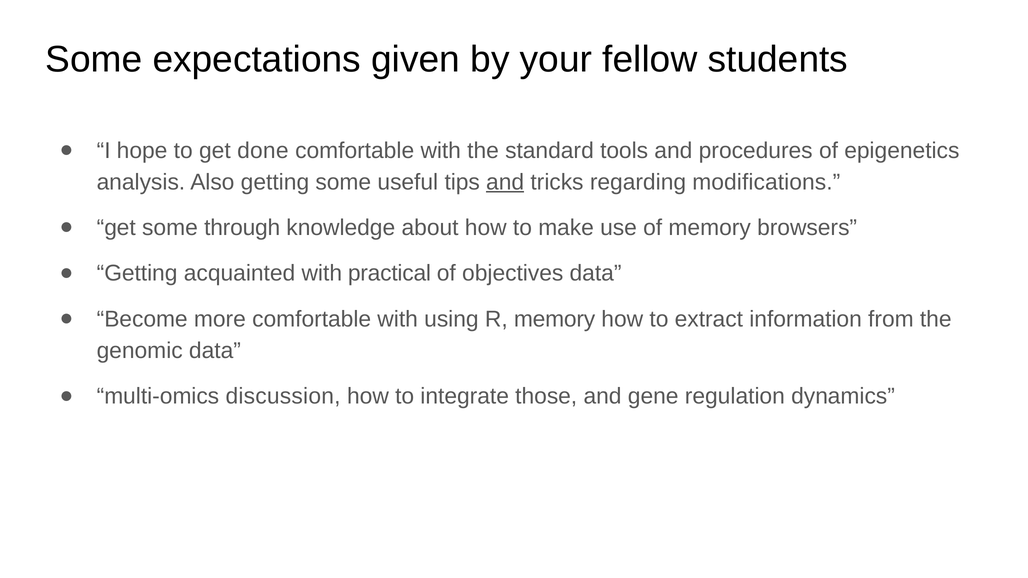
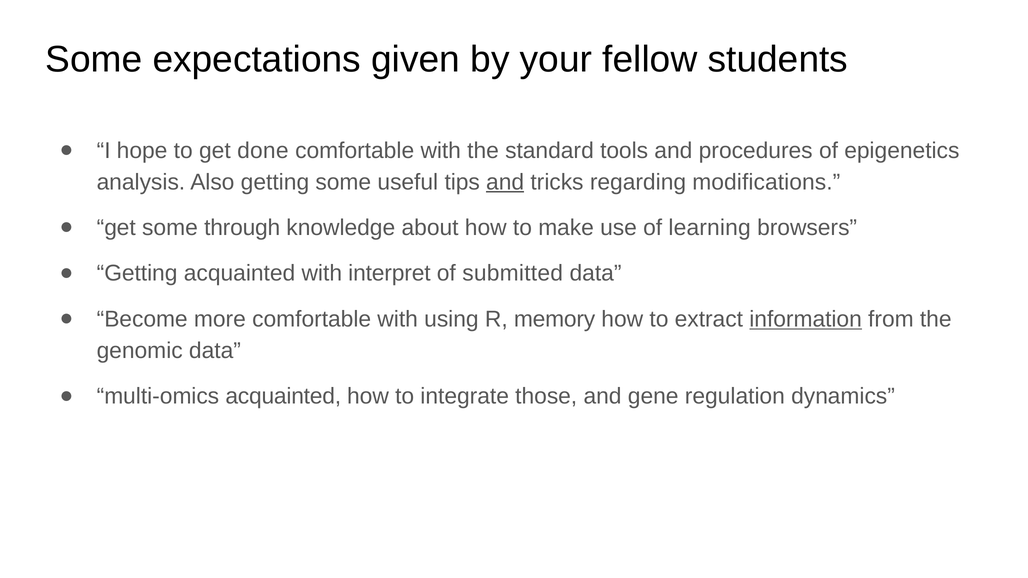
of memory: memory -> learning
practical: practical -> interpret
objectives: objectives -> submitted
information underline: none -> present
multi-omics discussion: discussion -> acquainted
